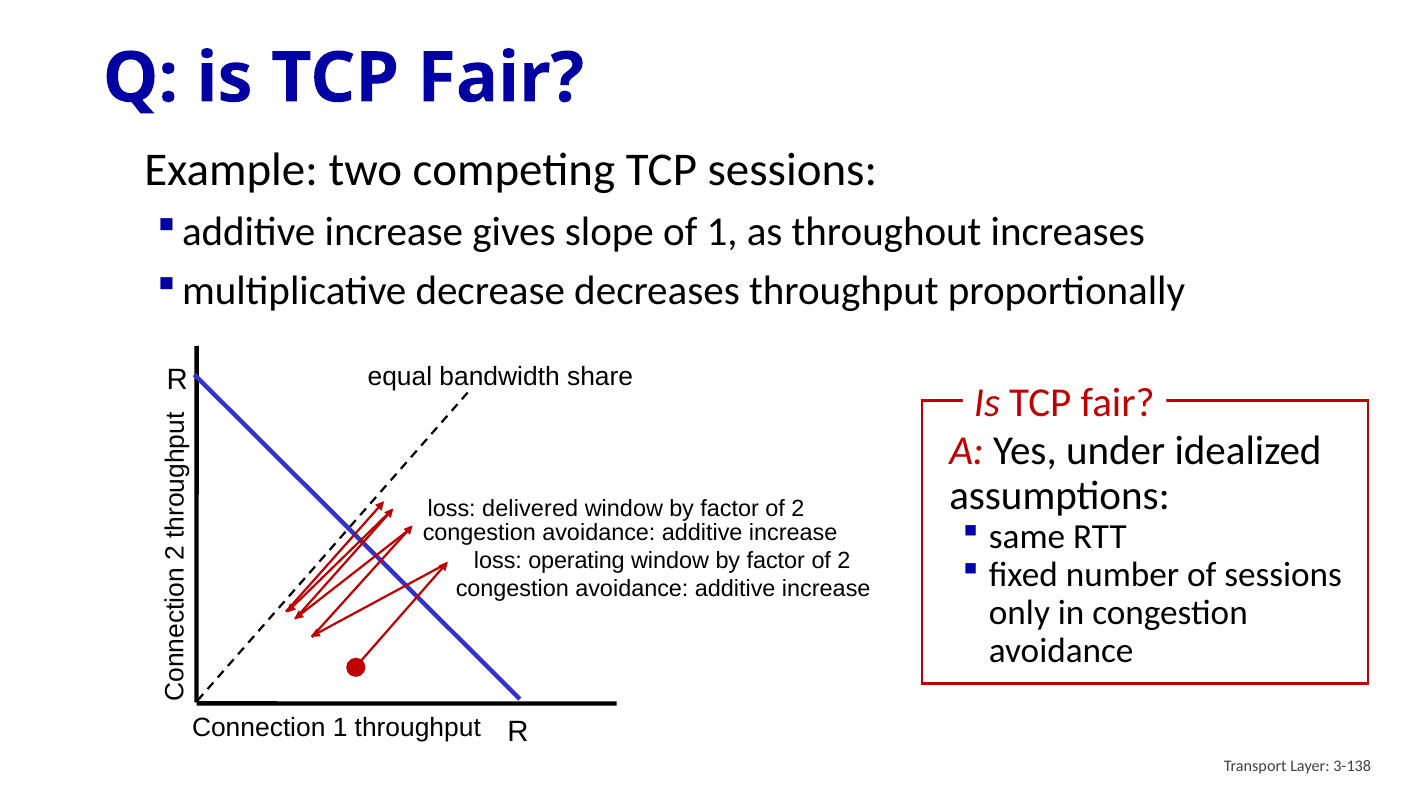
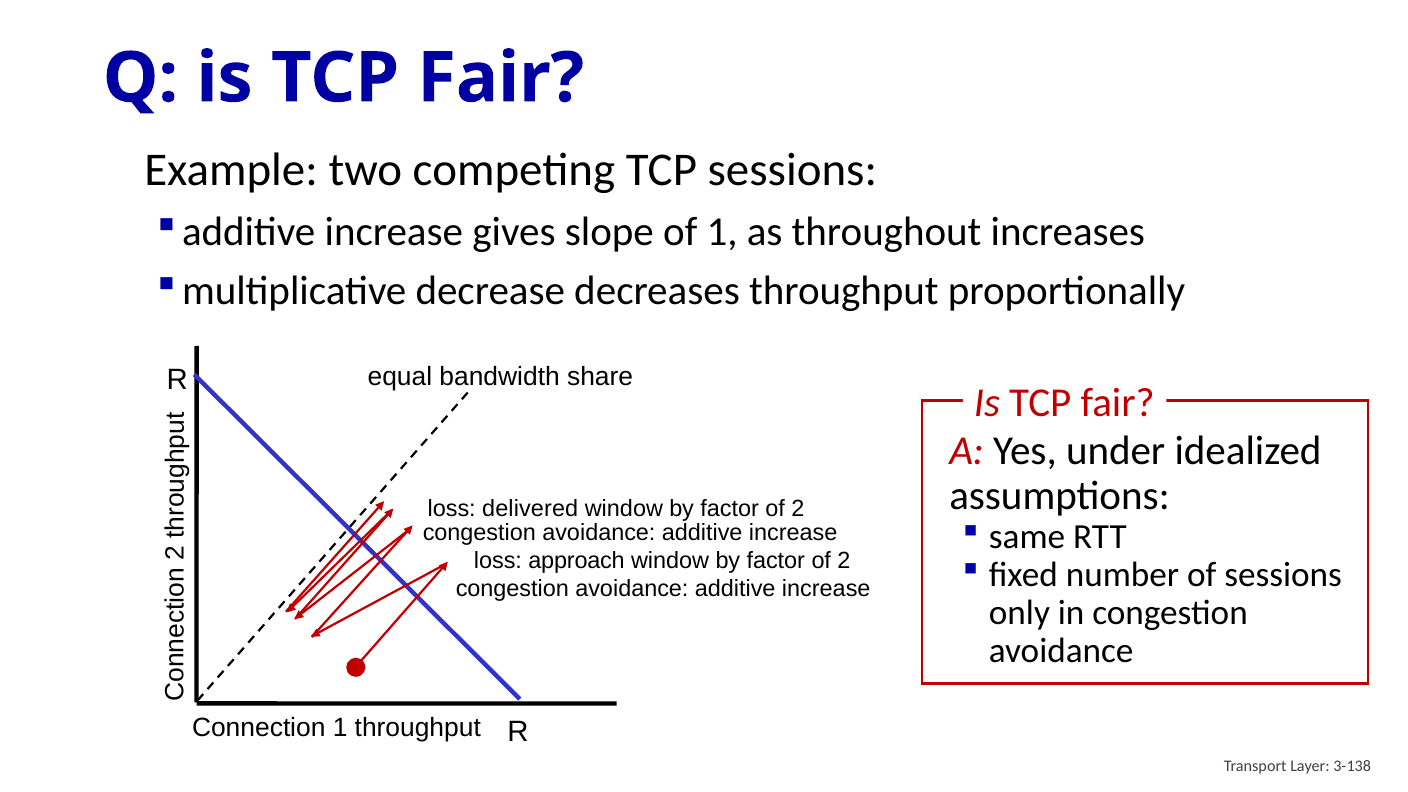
operating: operating -> approach
